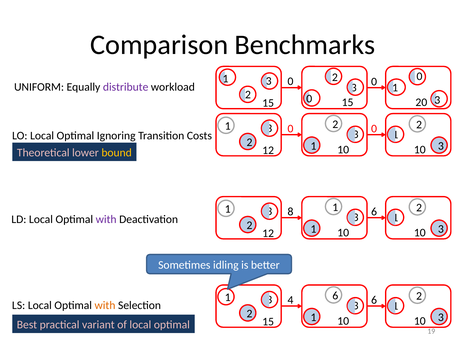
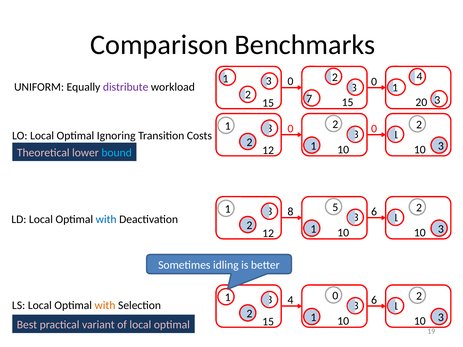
0 0 0: 0 -> 4
2 0: 0 -> 7
bound colour: yellow -> light blue
1 at (335, 207): 1 -> 5
with at (106, 219) colour: purple -> blue
1 6: 6 -> 0
